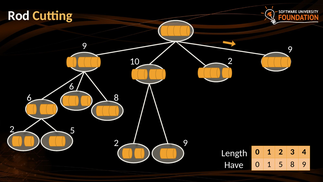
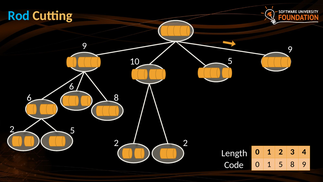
Rod colour: white -> light blue
10 2: 2 -> 5
9 at (185, 143): 9 -> 2
Have: Have -> Code
